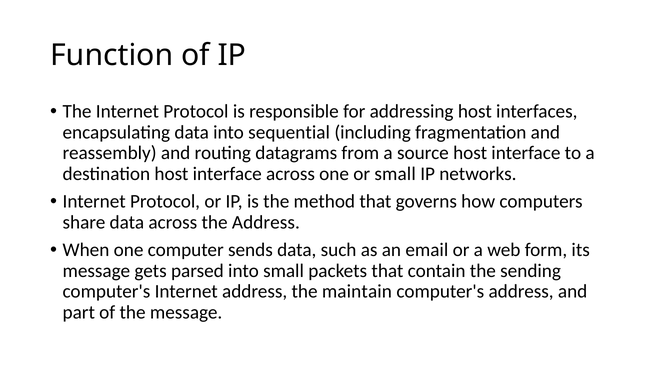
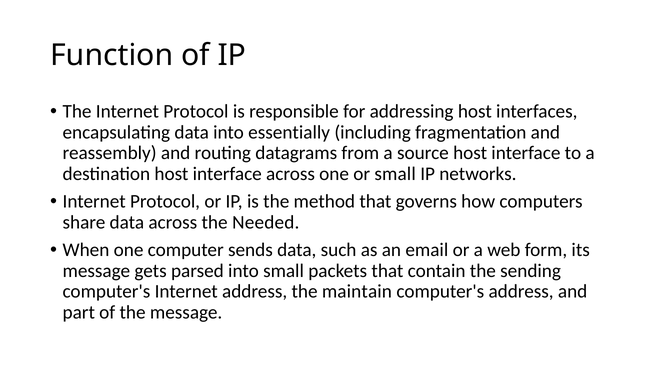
sequential: sequential -> essentially
the Address: Address -> Needed
